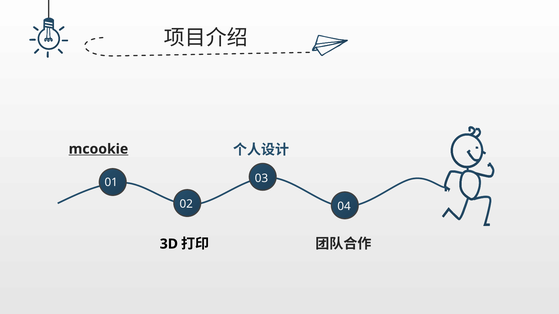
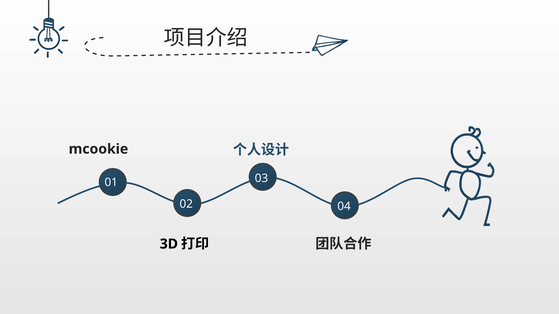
mcookie underline: present -> none
